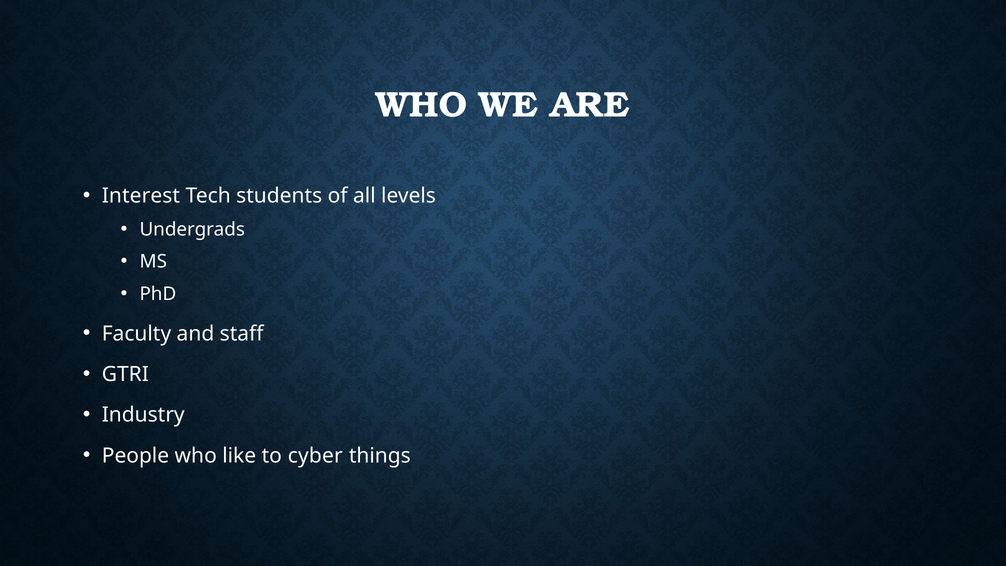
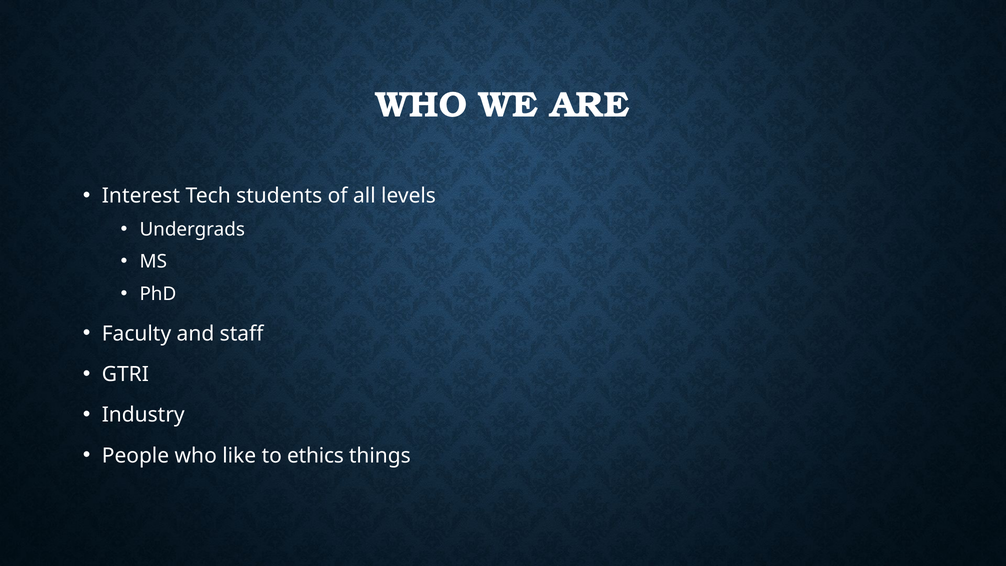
cyber: cyber -> ethics
